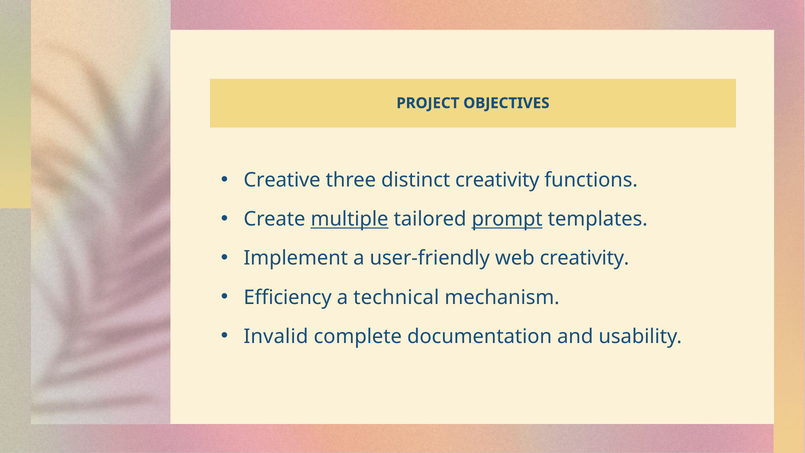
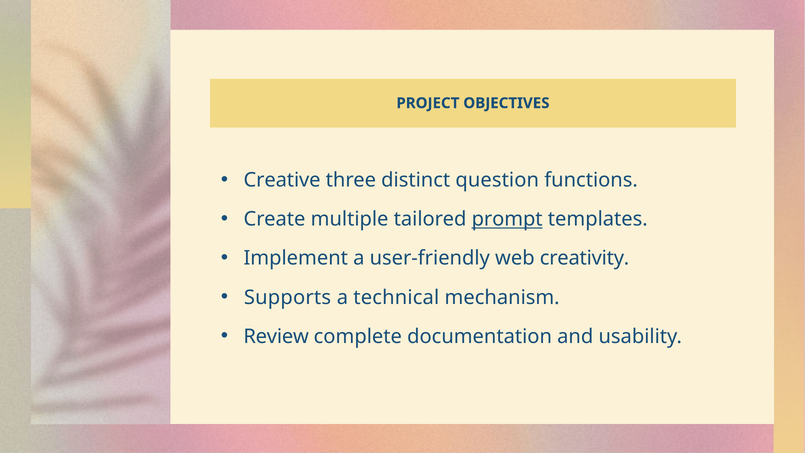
distinct creativity: creativity -> question
multiple underline: present -> none
Efficiency: Efficiency -> Supports
Invalid: Invalid -> Review
